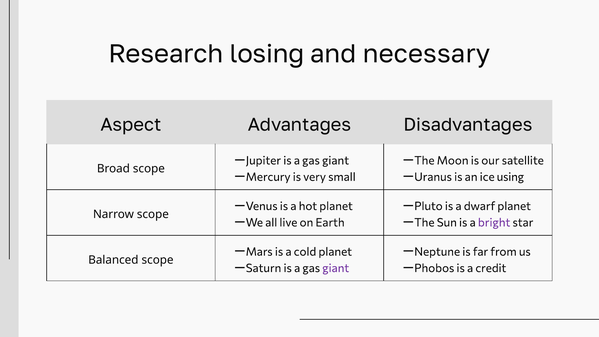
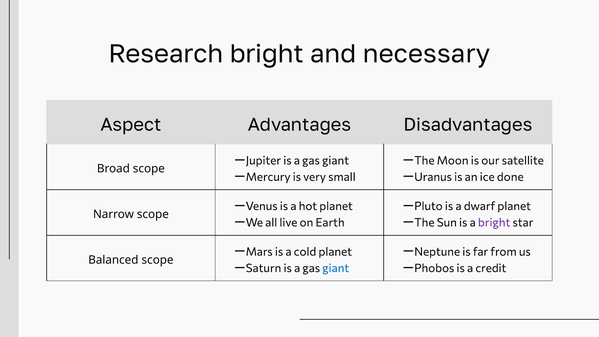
Research losing: losing -> bright
using: using -> done
giant at (336, 268) colour: purple -> blue
